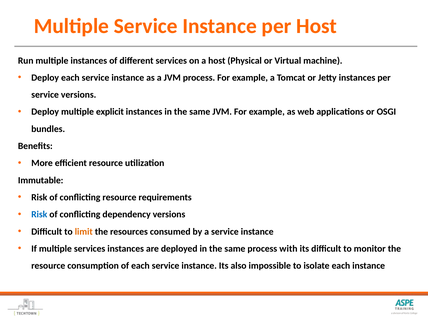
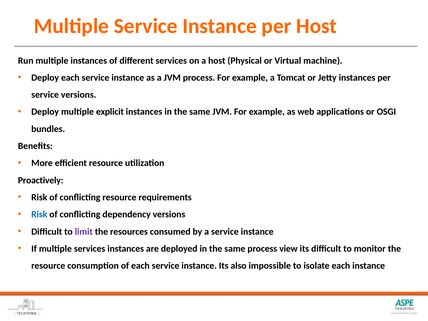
Immutable: Immutable -> Proactively
limit colour: orange -> purple
with: with -> view
